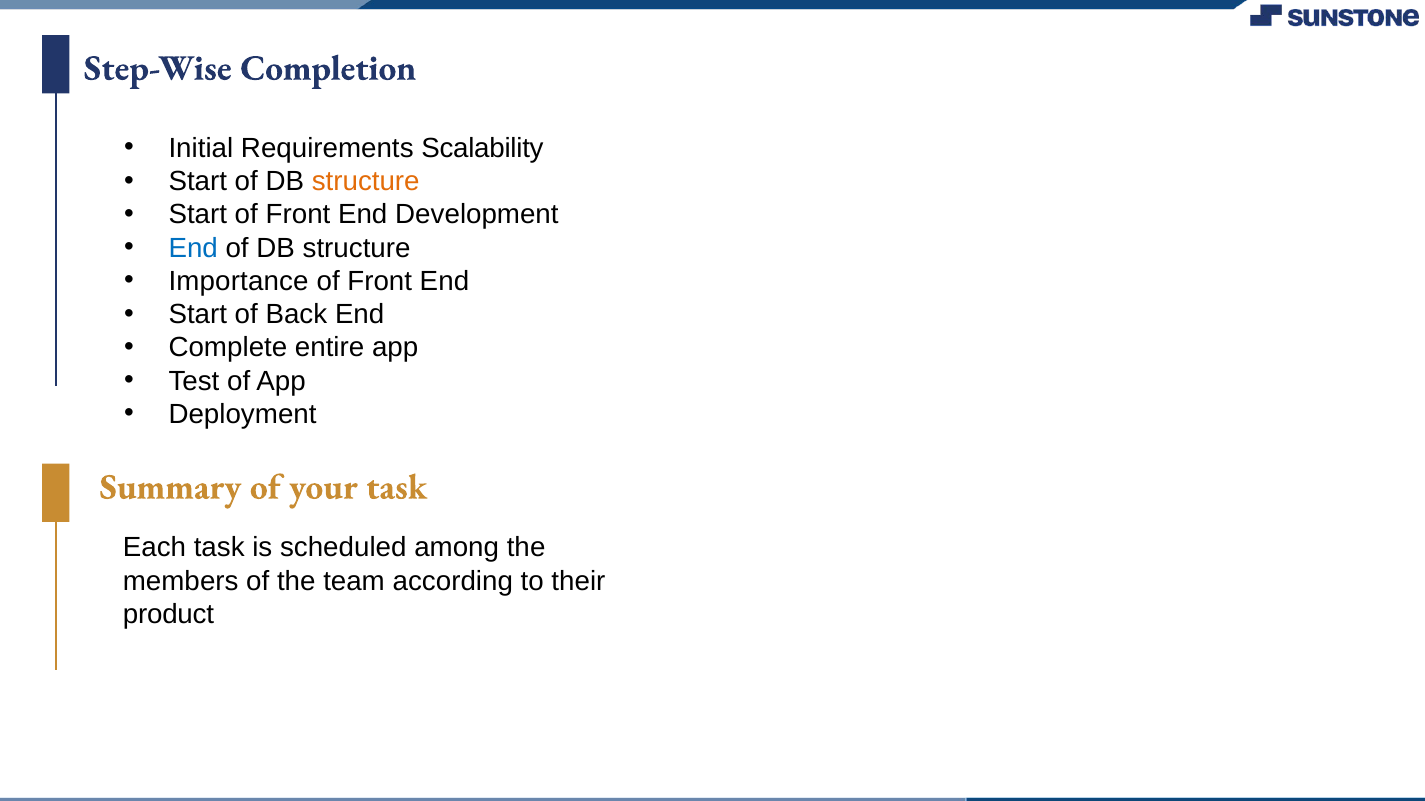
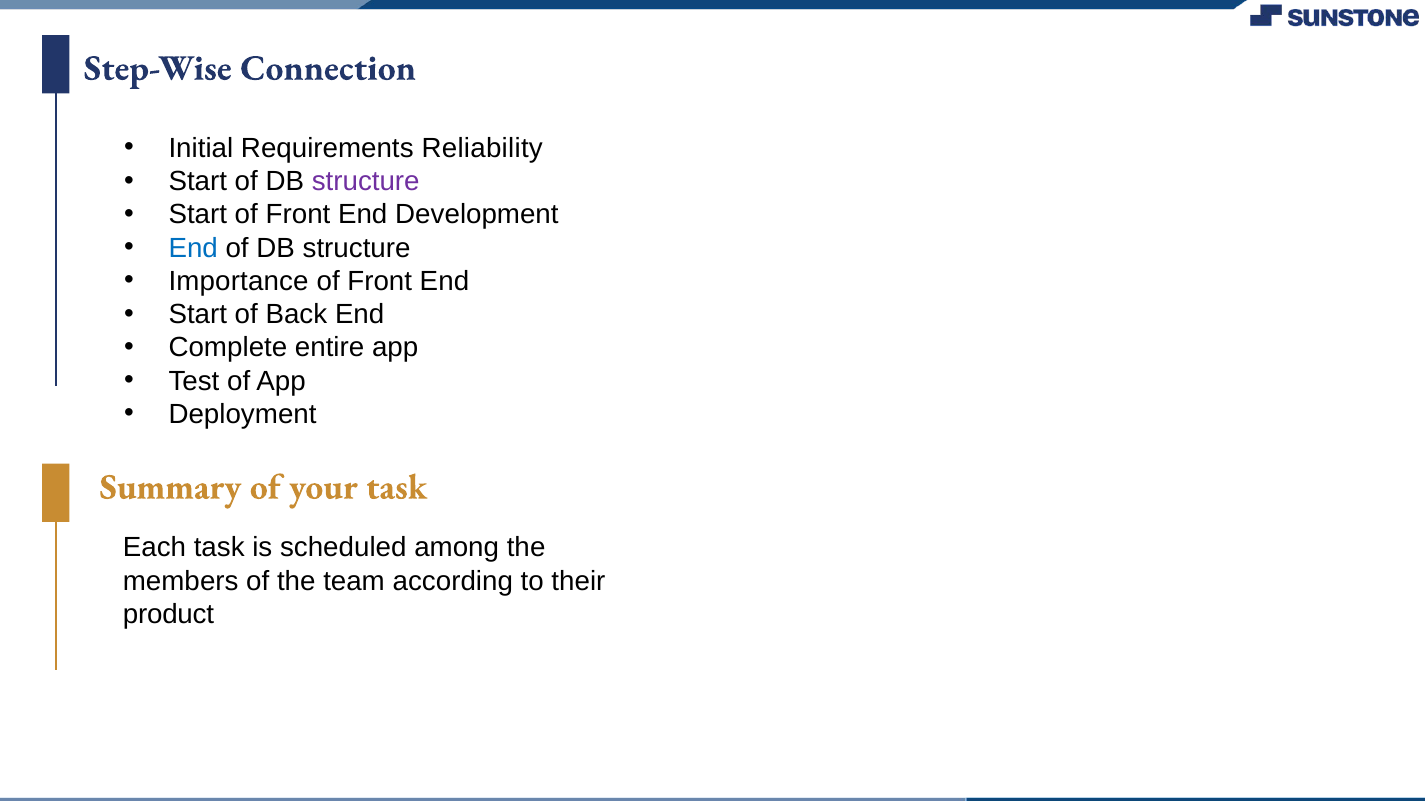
Completion: Completion -> Connection
Scalability: Scalability -> Reliability
structure at (366, 182) colour: orange -> purple
